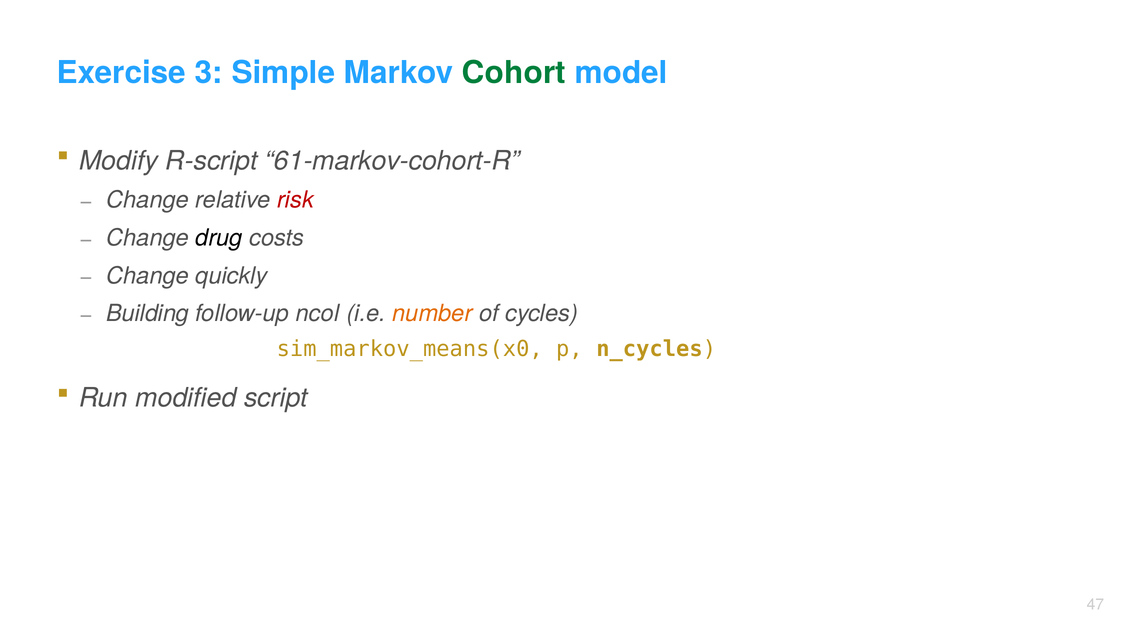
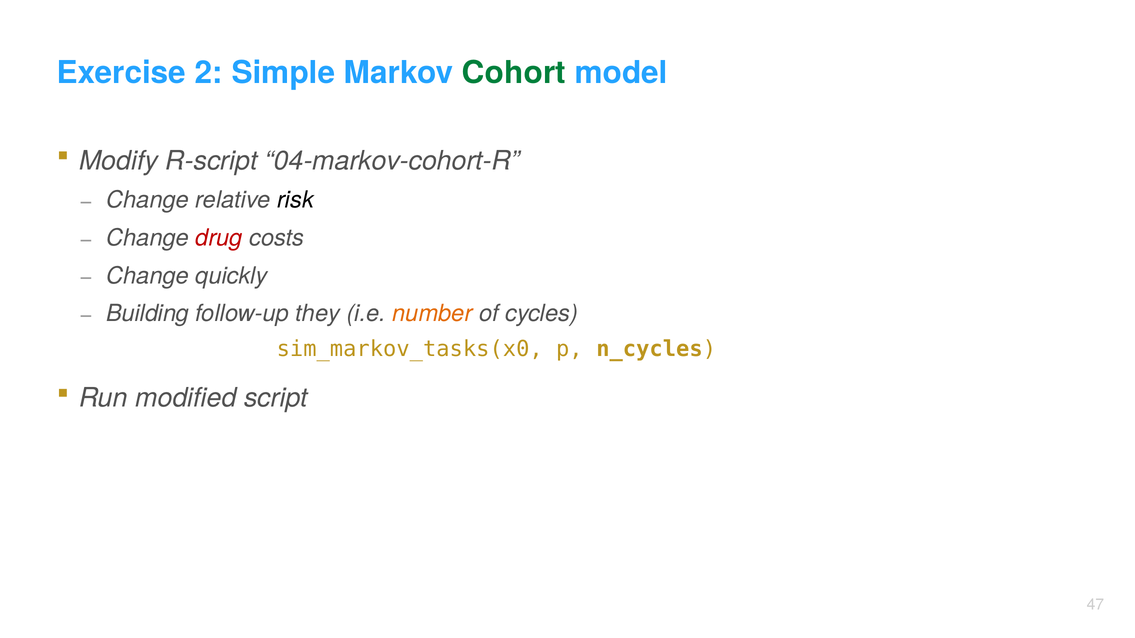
3: 3 -> 2
61-markov-cohort-R: 61-markov-cohort-R -> 04-markov-cohort-R
risk colour: red -> black
drug colour: black -> red
ncol: ncol -> they
sim_markov_means(x0: sim_markov_means(x0 -> sim_markov_tasks(x0
